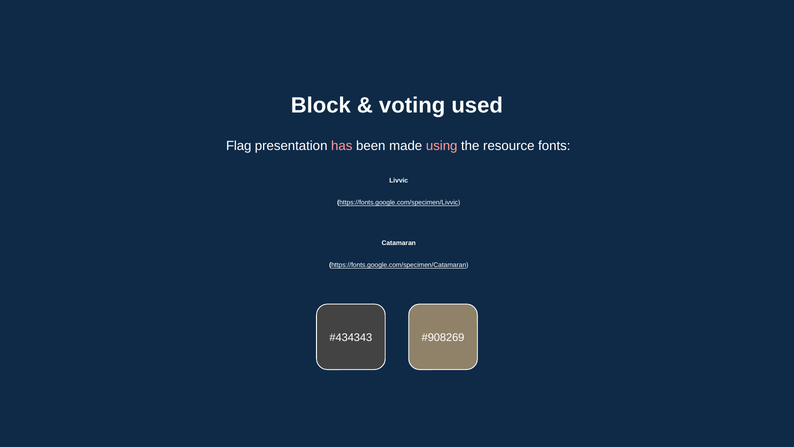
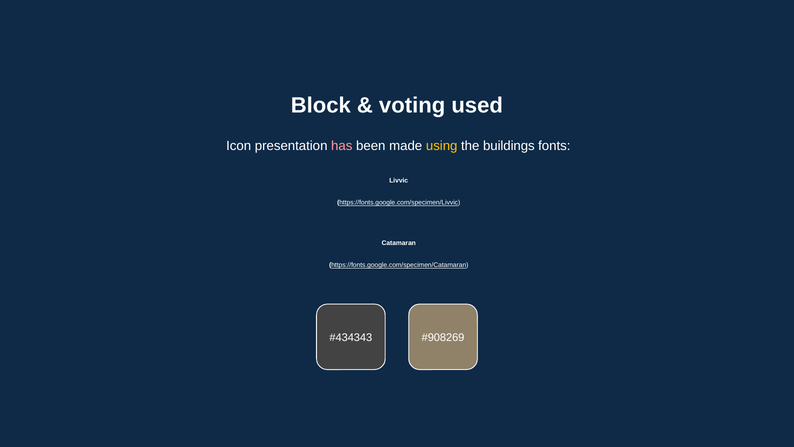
Flag: Flag -> Icon
using colour: pink -> yellow
resource: resource -> buildings
